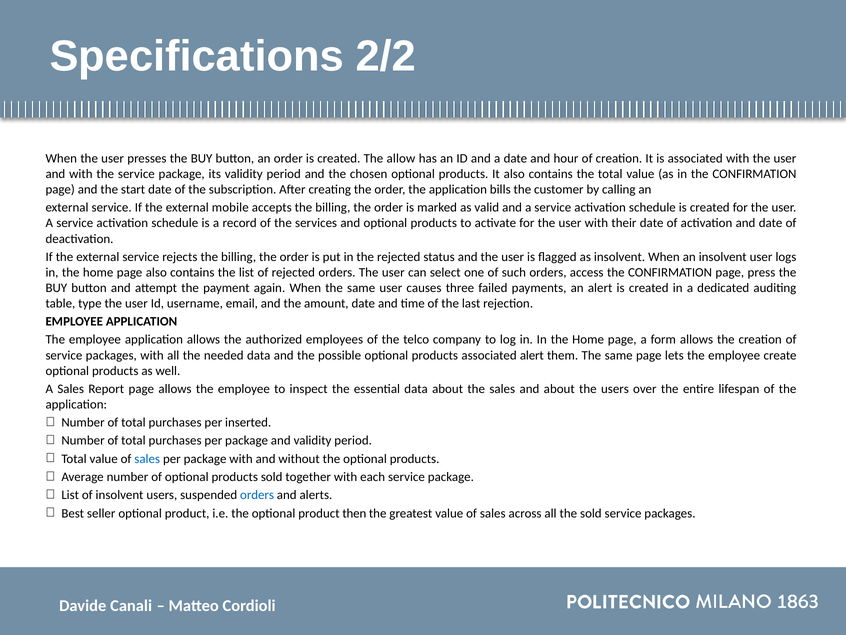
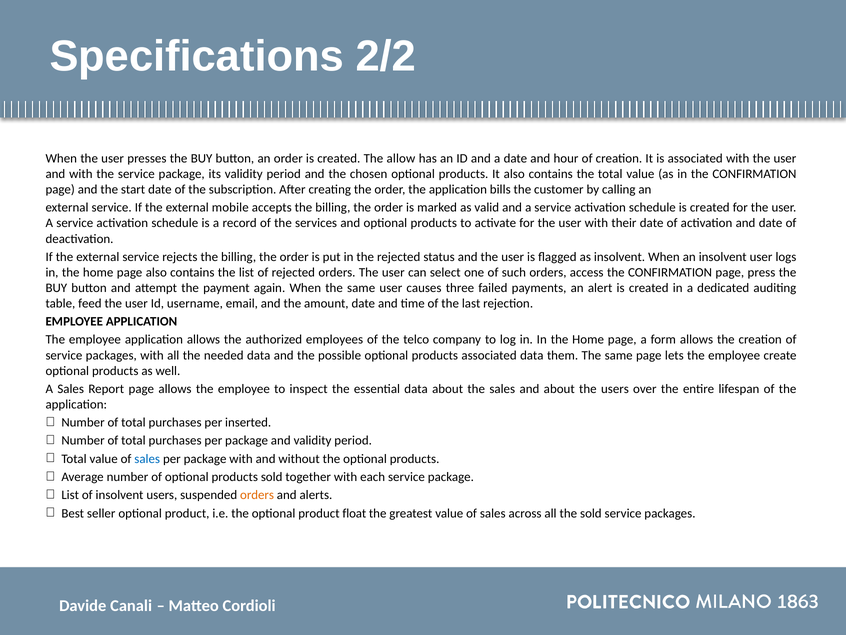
type: type -> feed
associated alert: alert -> data
orders at (257, 495) colour: blue -> orange
then: then -> float
